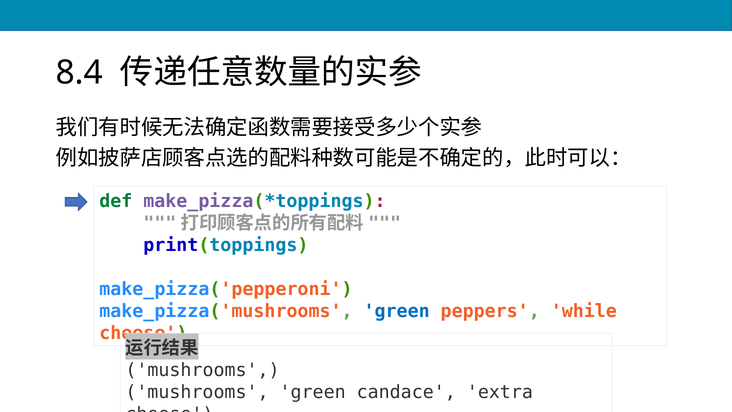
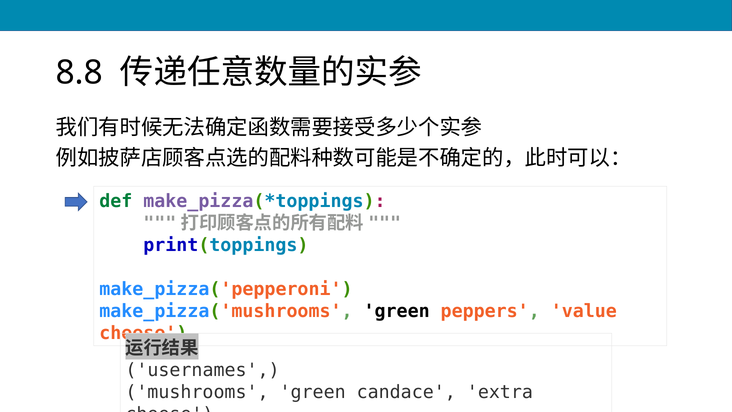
8.4: 8.4 -> 8.8
green at (397, 311) colour: blue -> black
while: while -> value
mushrooms at (203, 370): mushrooms -> usernames
